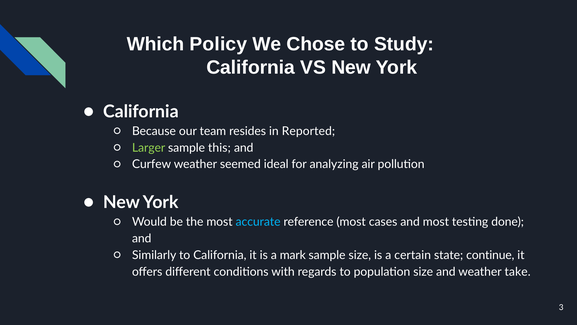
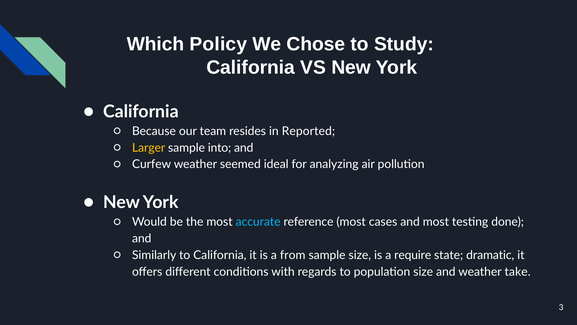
Larger colour: light green -> yellow
this: this -> into
mark: mark -> from
certain: certain -> require
continue: continue -> dramatic
